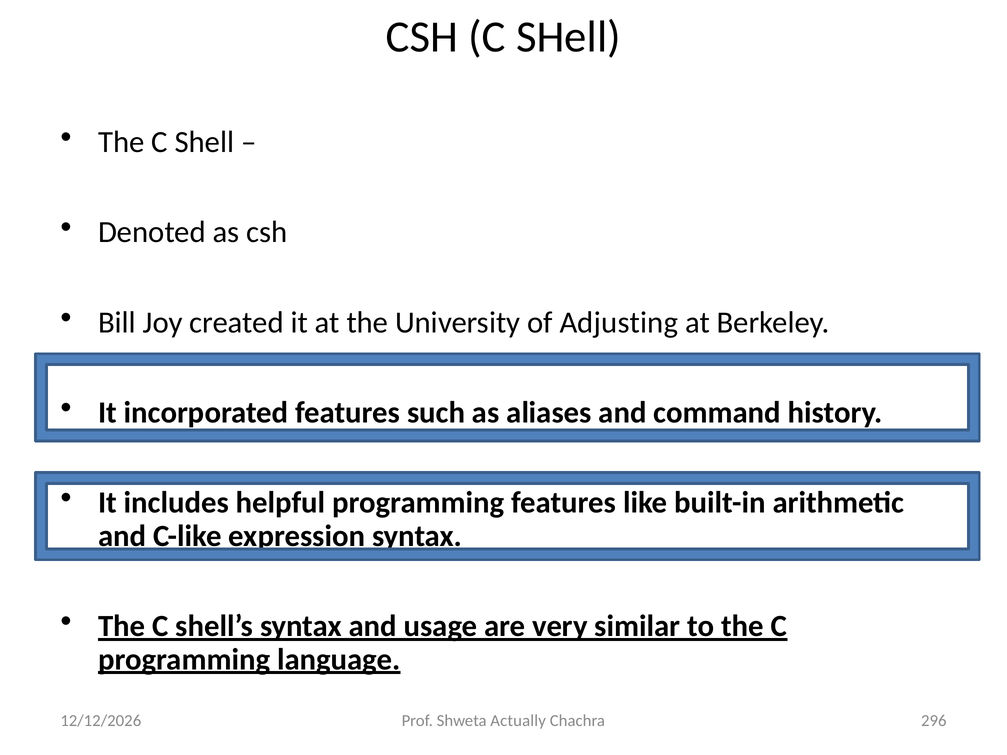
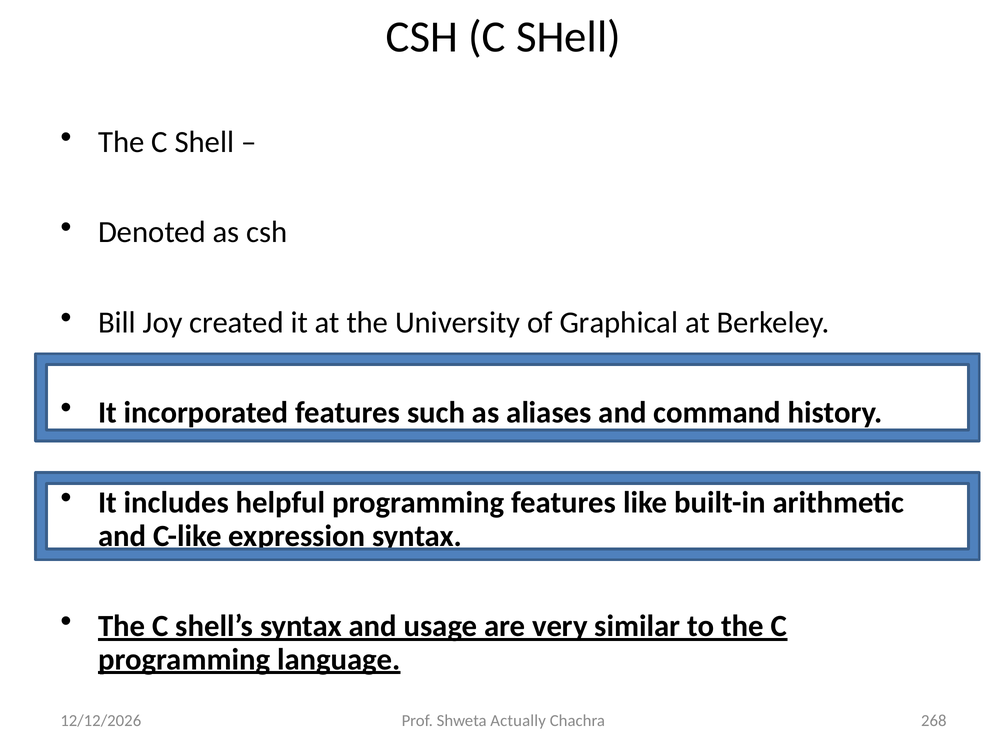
Adjusting: Adjusting -> Graphical
296: 296 -> 268
